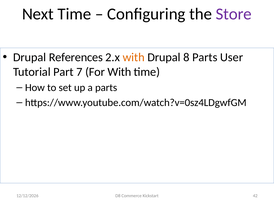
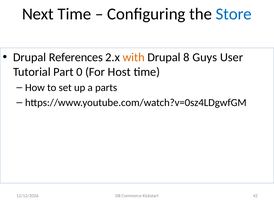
Store colour: purple -> blue
8 Parts: Parts -> Guys
7: 7 -> 0
For With: With -> Host
